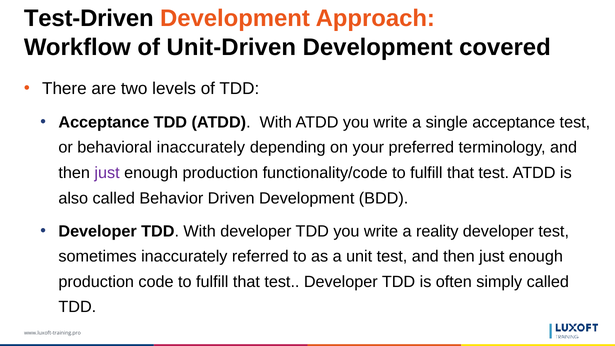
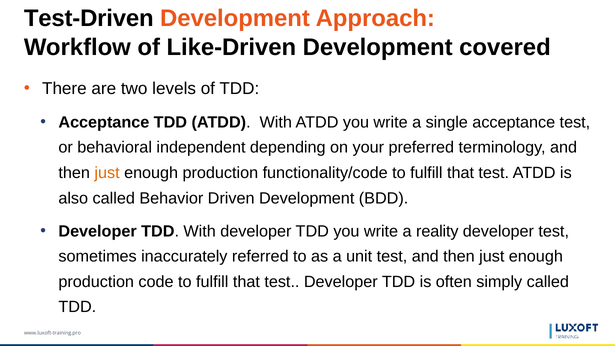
Unit-Driven: Unit-Driven -> Like-Driven
behavioral inaccurately: inaccurately -> independent
just at (107, 173) colour: purple -> orange
